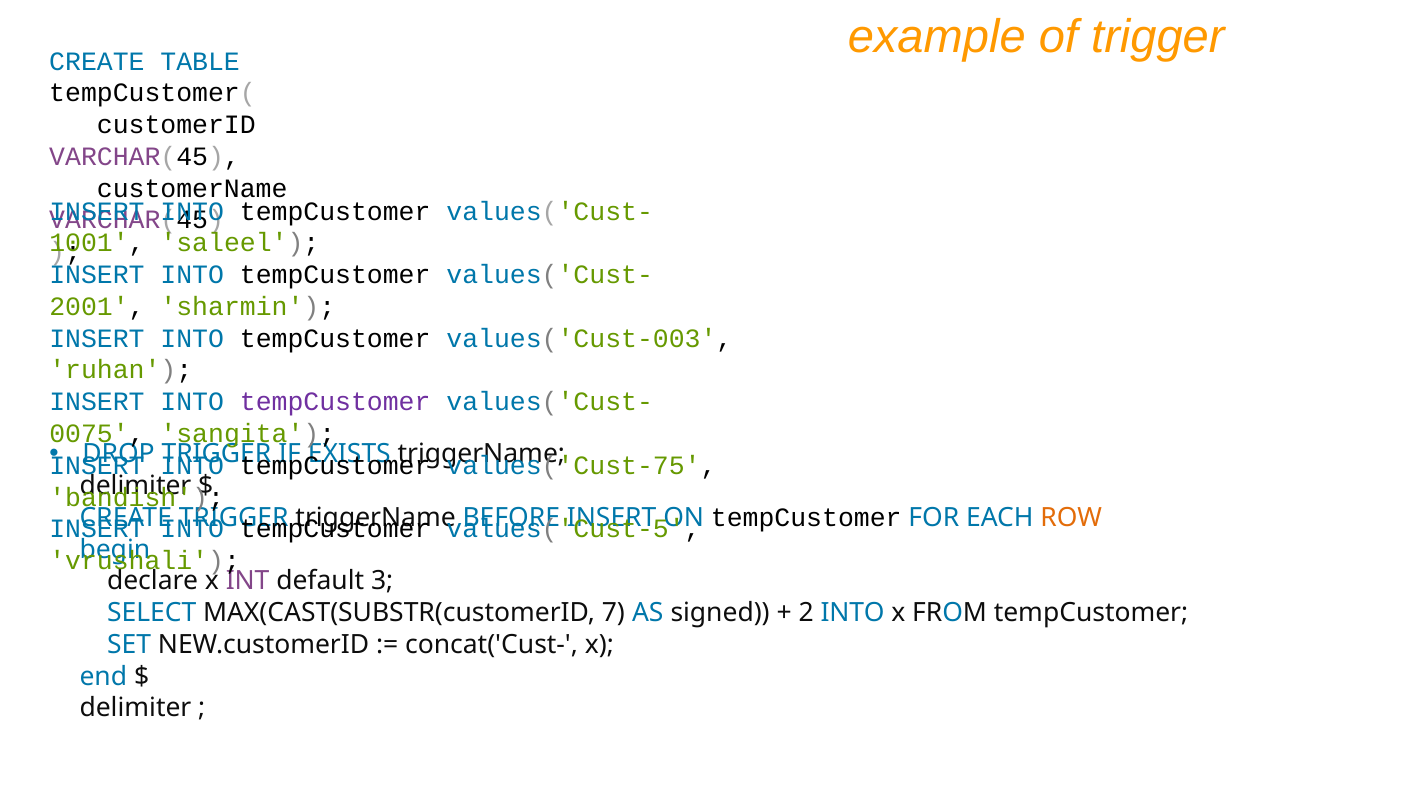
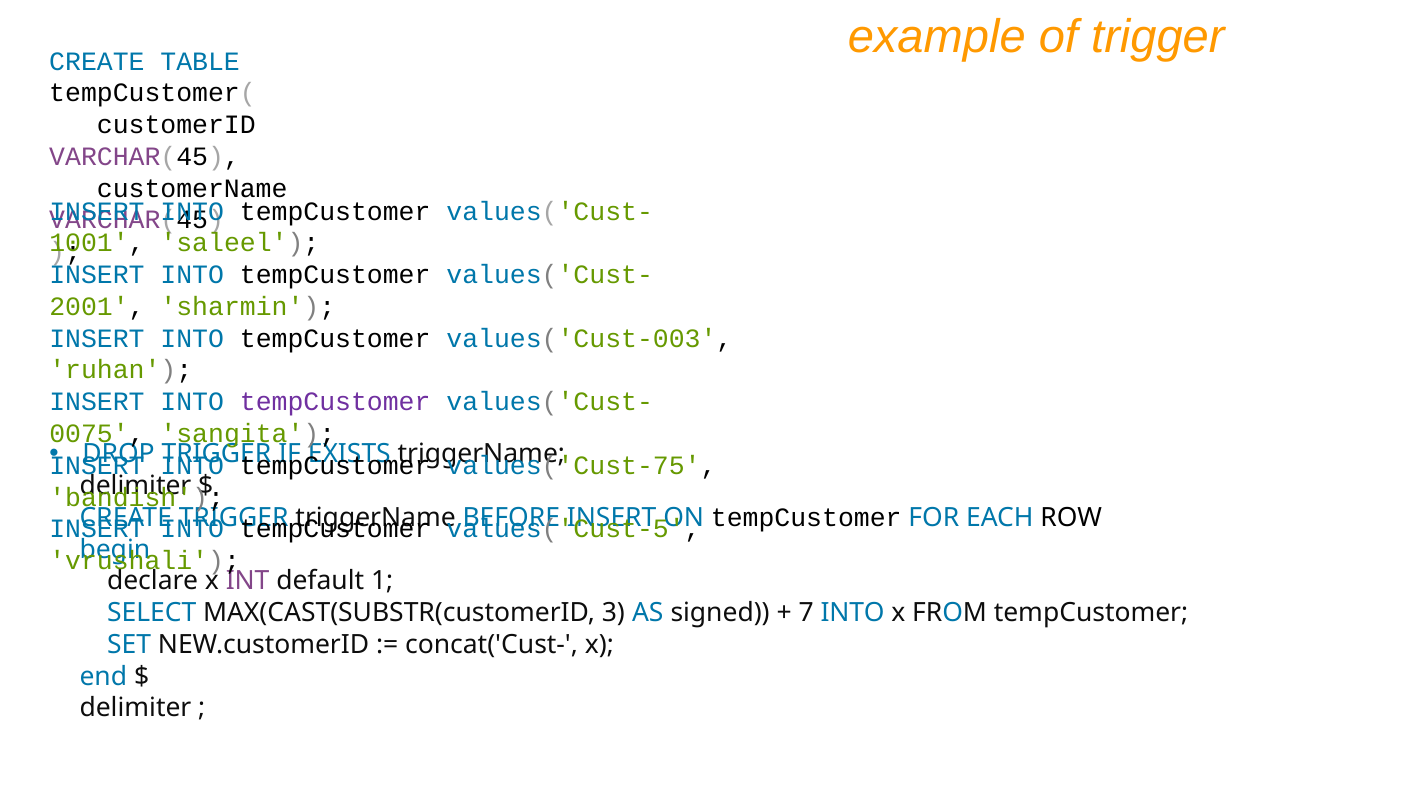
ROW colour: orange -> black
3: 3 -> 1
7: 7 -> 3
2: 2 -> 7
